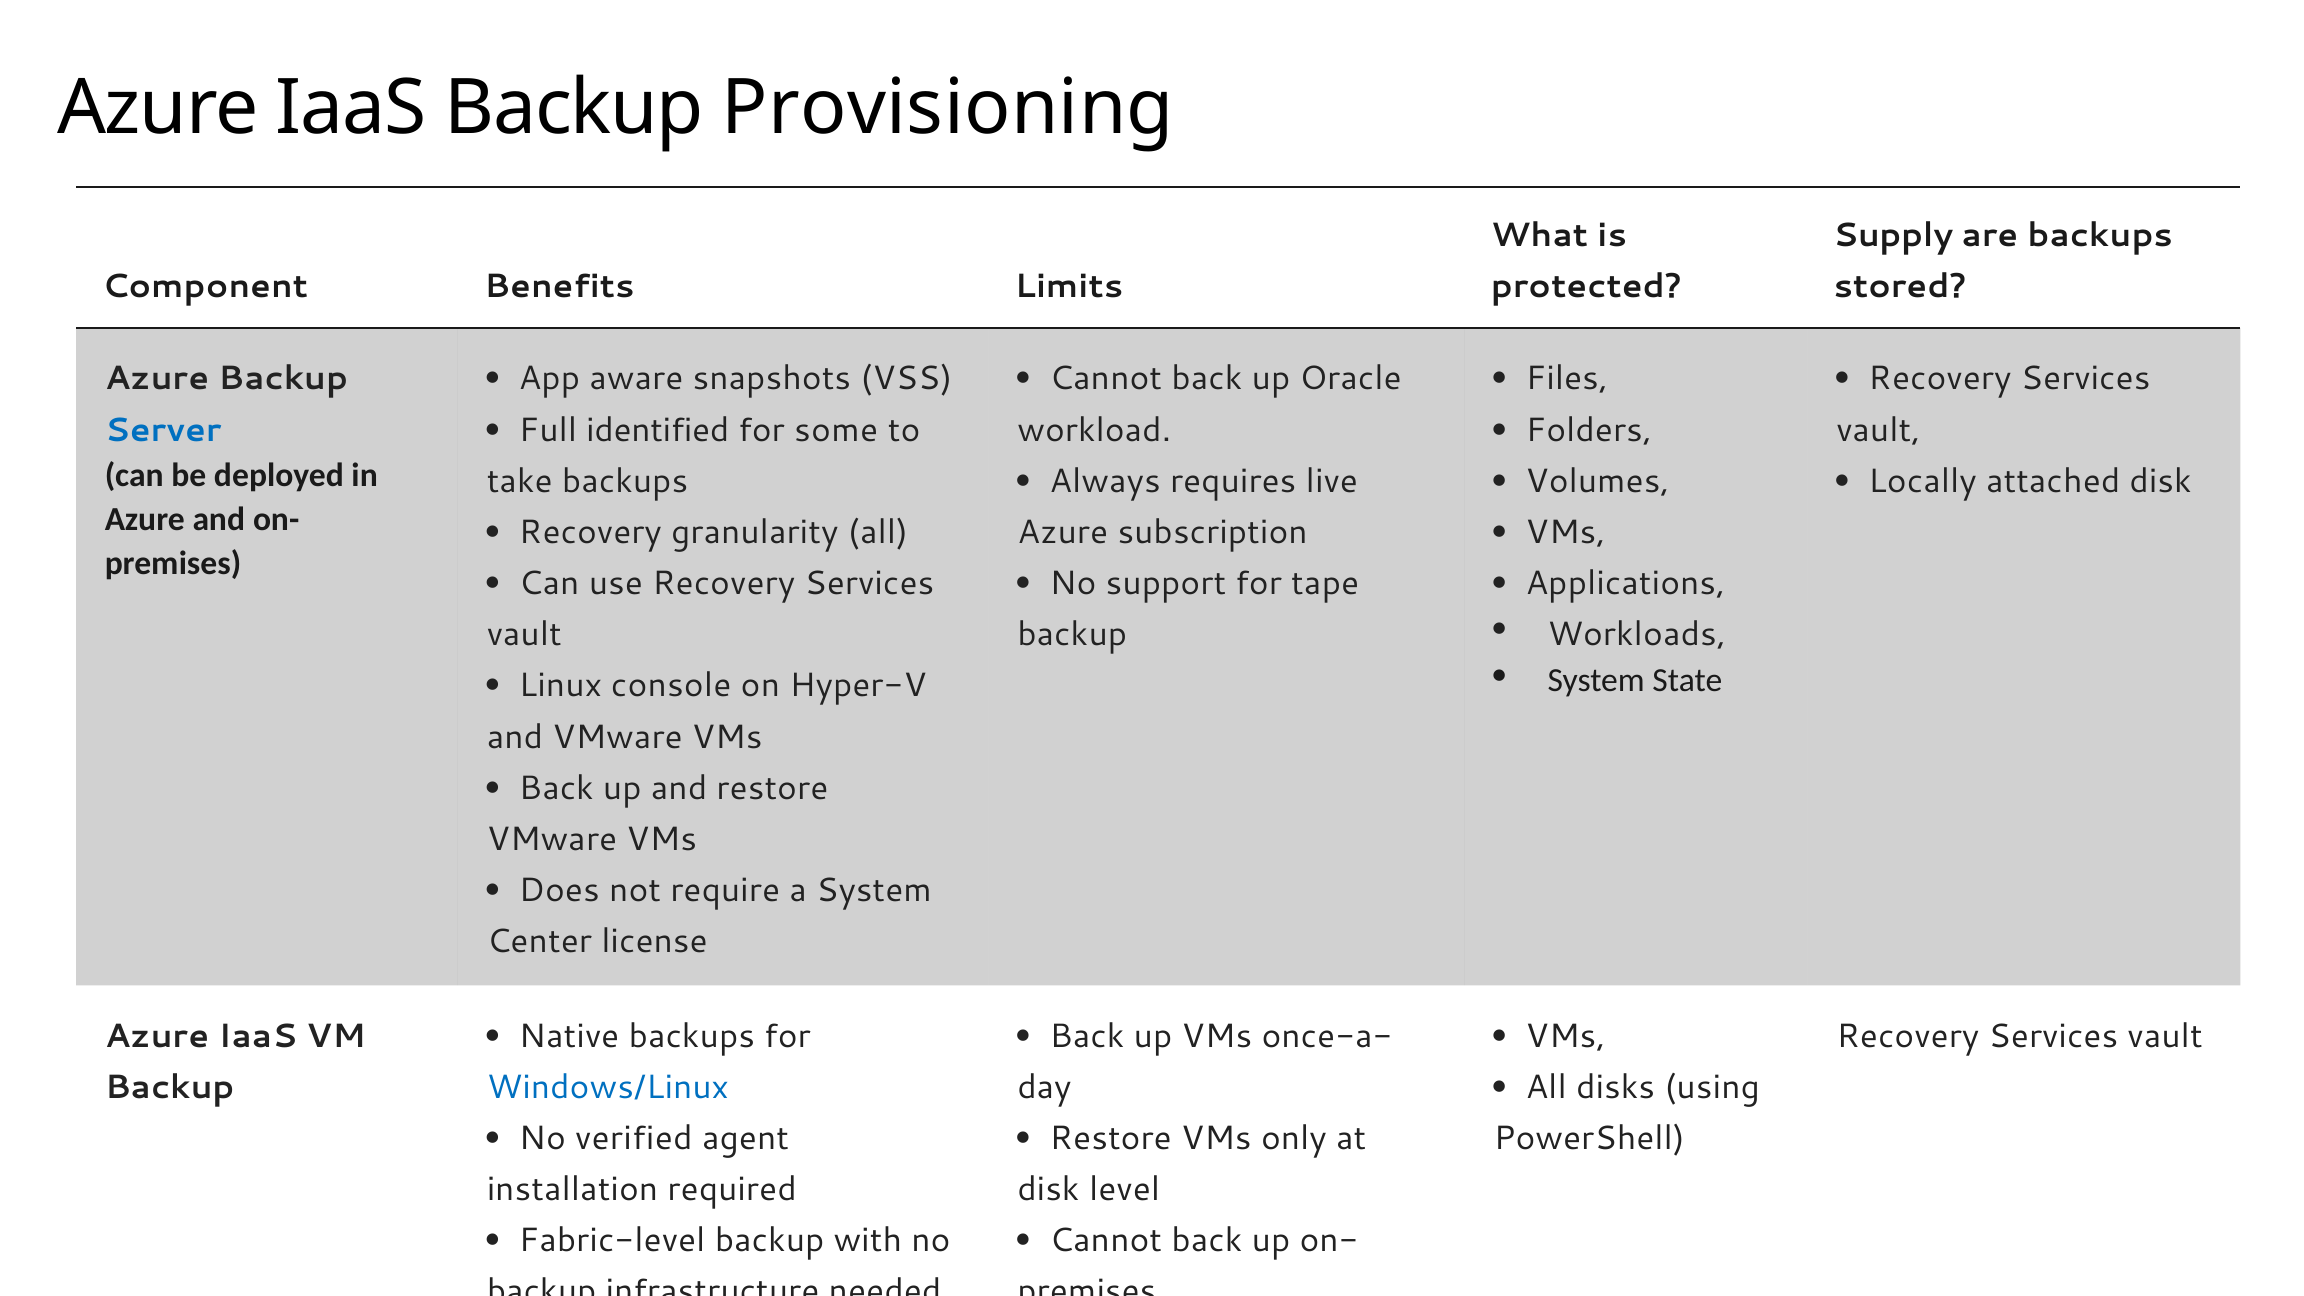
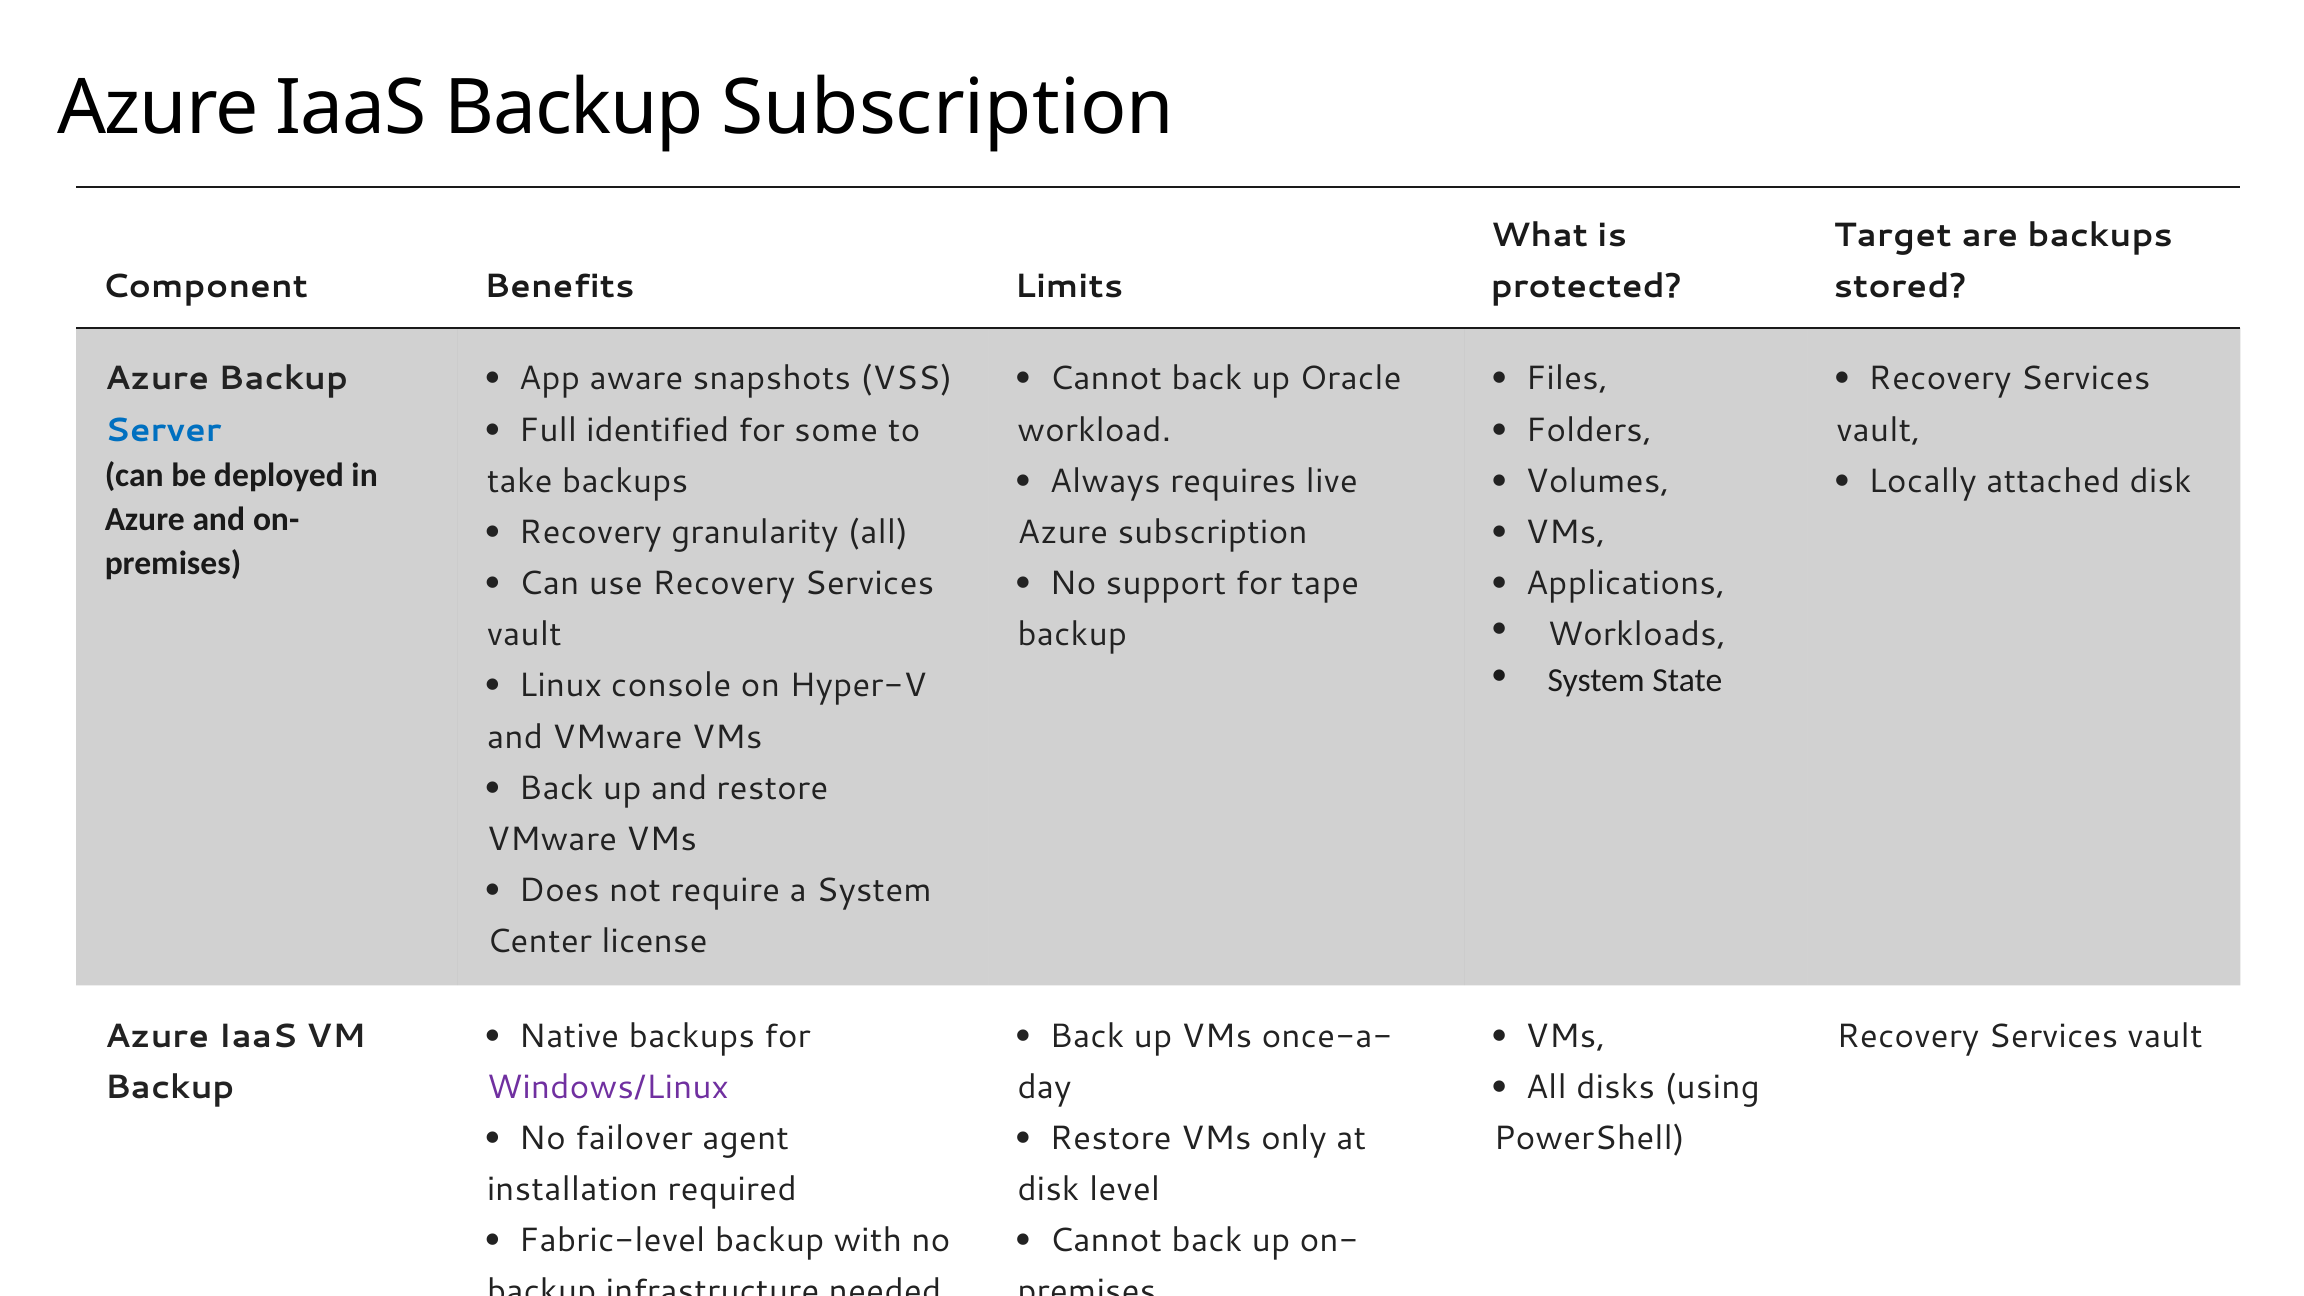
Backup Provisioning: Provisioning -> Subscription
Supply: Supply -> Target
Windows/Linux colour: blue -> purple
verified: verified -> failover
